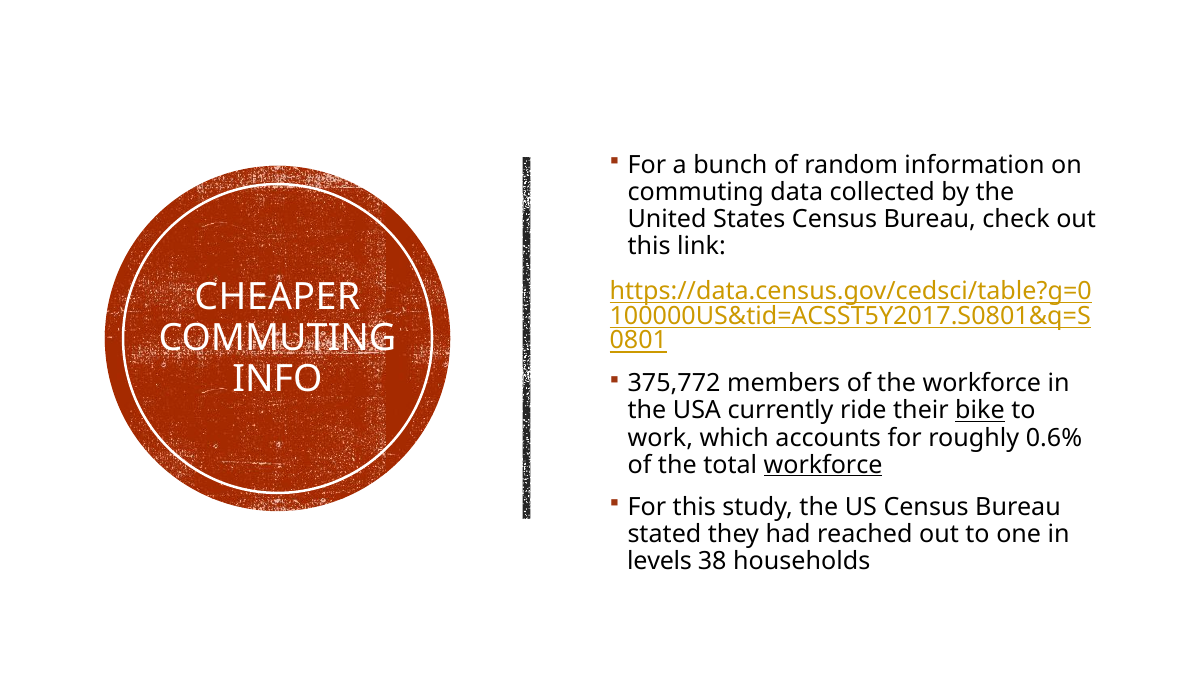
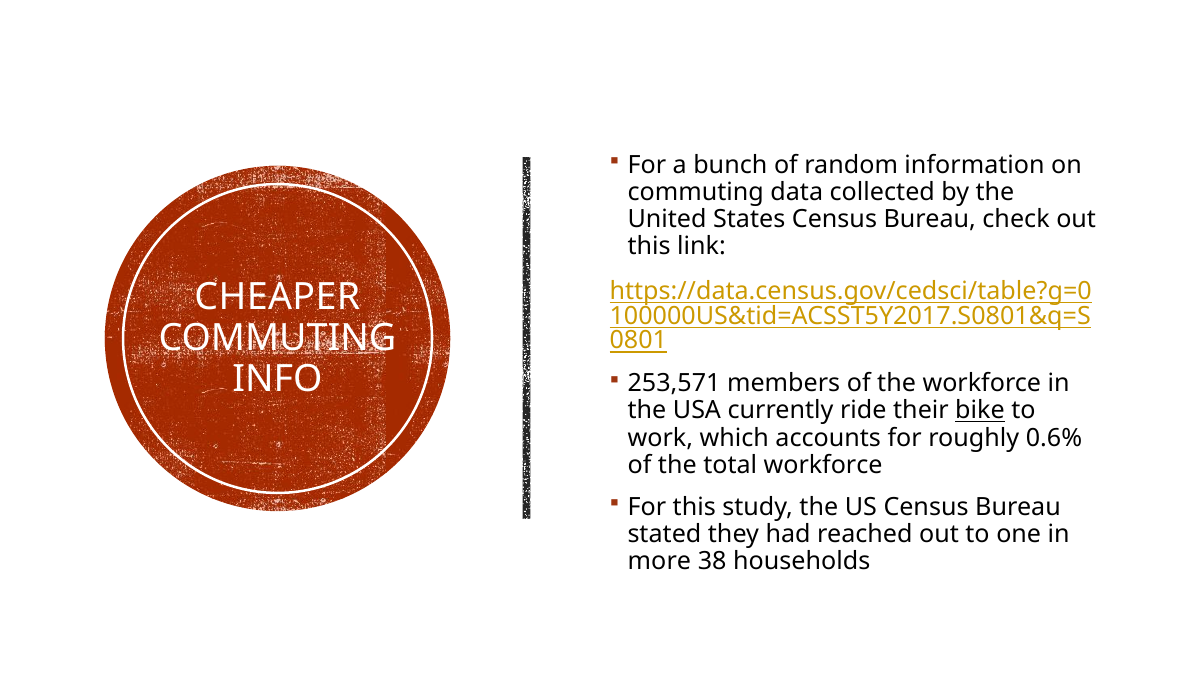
375,772: 375,772 -> 253,571
workforce at (823, 465) underline: present -> none
levels: levels -> more
